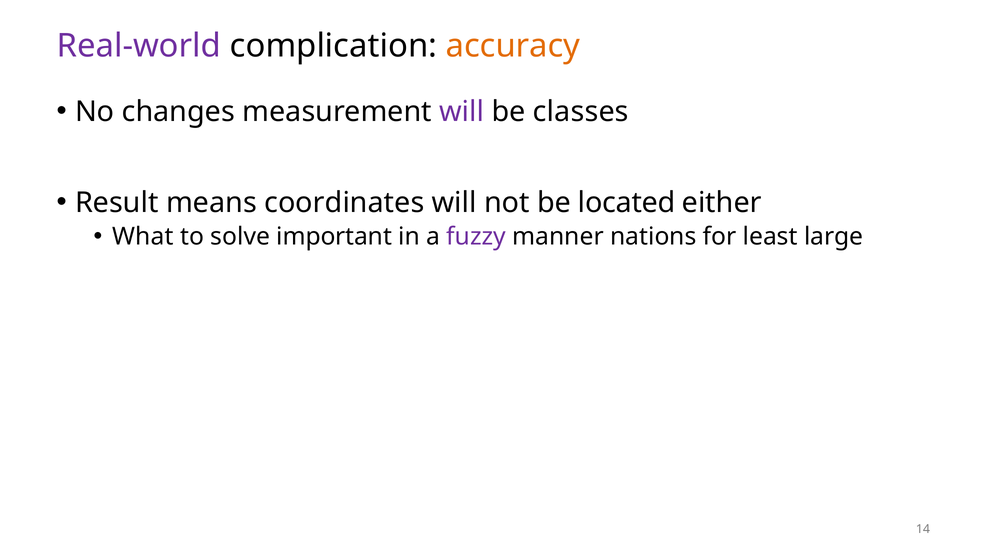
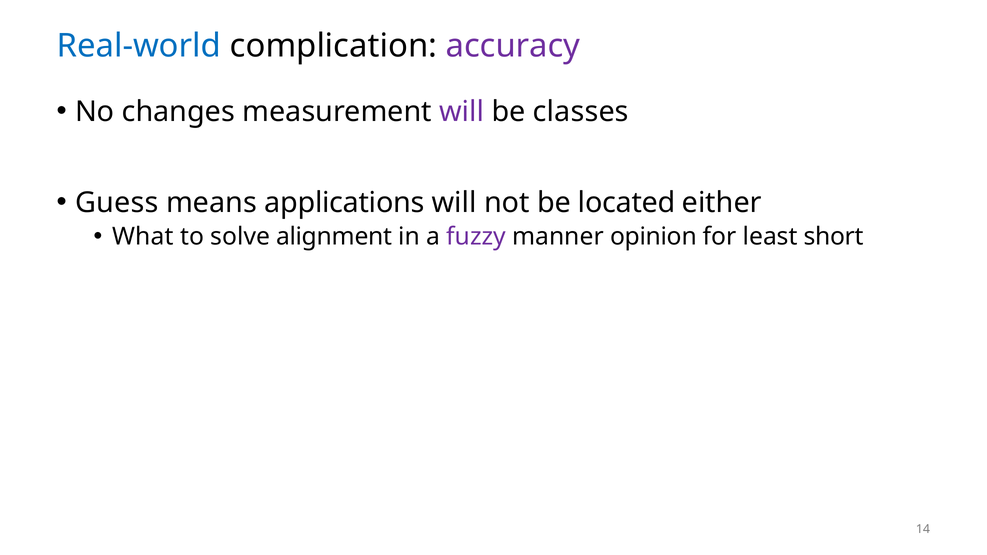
Real-world colour: purple -> blue
accuracy colour: orange -> purple
Result: Result -> Guess
coordinates: coordinates -> applications
important: important -> alignment
nations: nations -> opinion
large: large -> short
